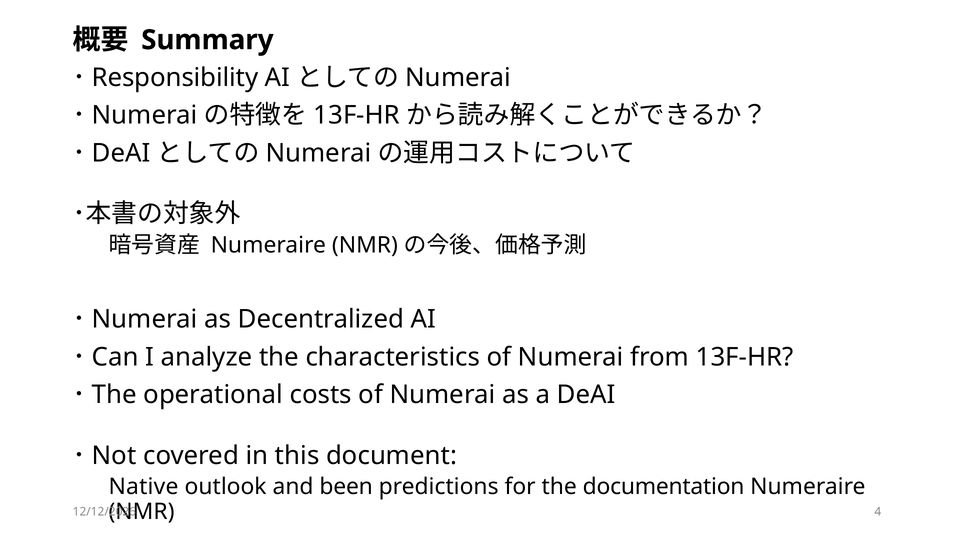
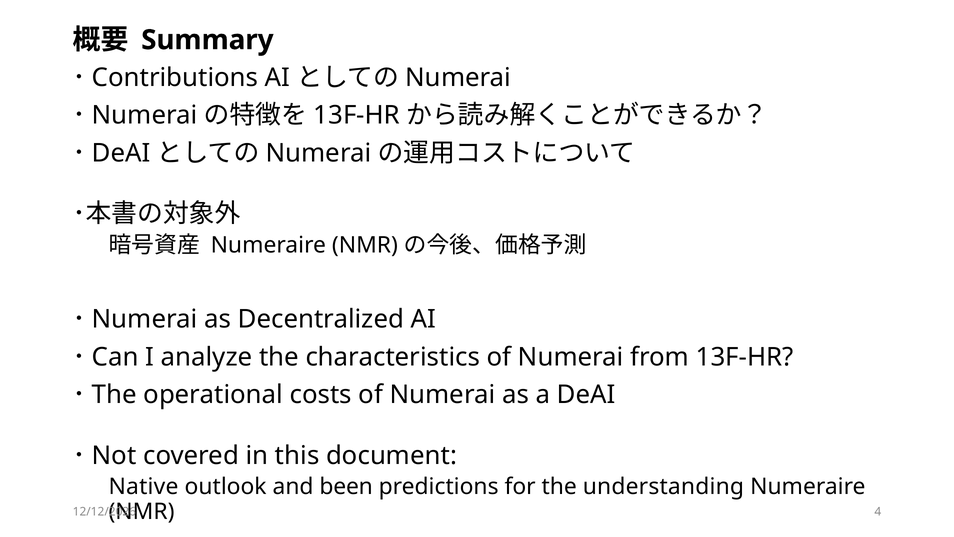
Responsibility: Responsibility -> Contributions
documentation: documentation -> understanding
